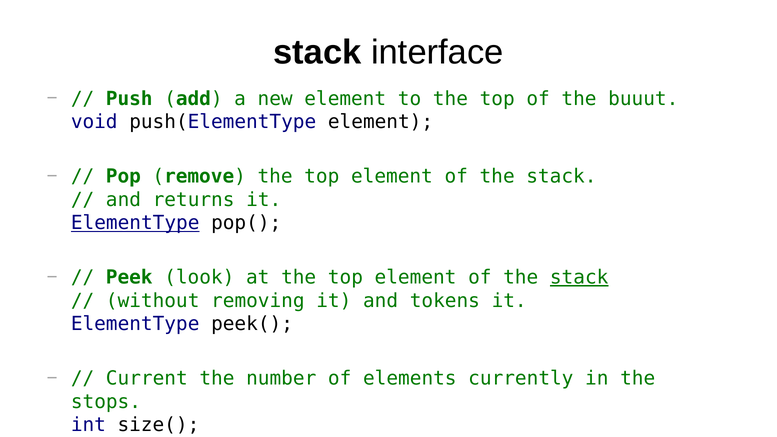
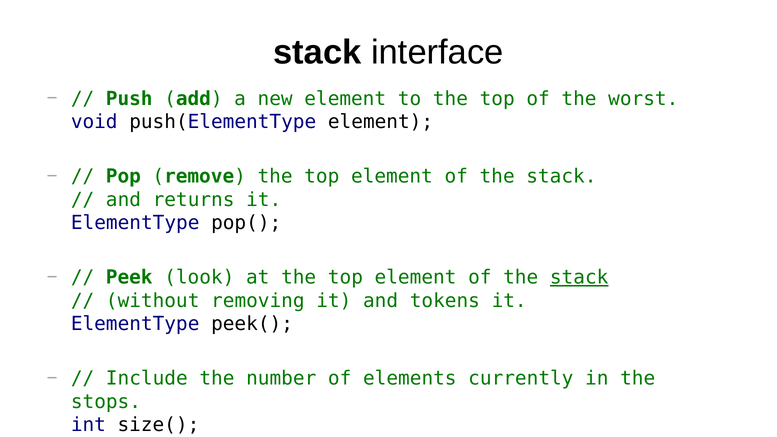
buuut: buuut -> worst
ElementType at (135, 223) underline: present -> none
Current: Current -> Include
